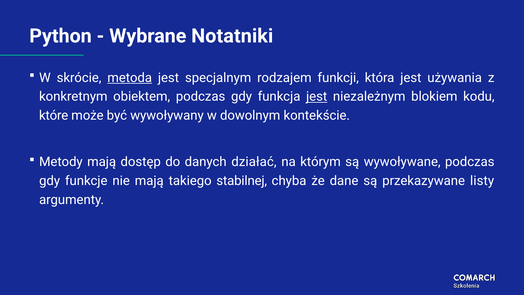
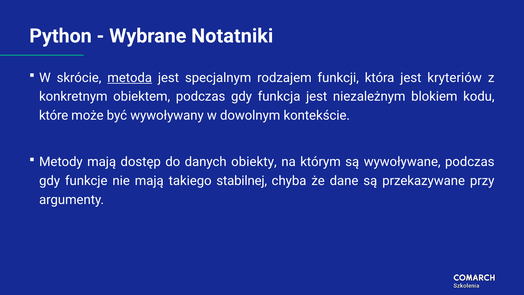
używania: używania -> kryteriów
jest at (317, 97) underline: present -> none
działać: działać -> obiekty
listy: listy -> przy
